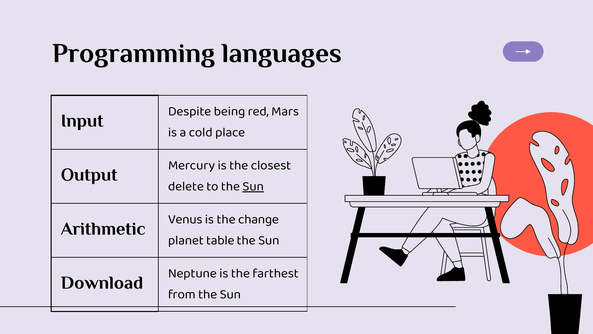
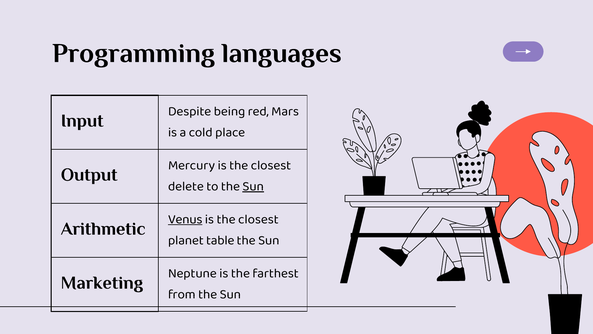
Venus underline: none -> present
change at (258, 219): change -> closest
Download: Download -> Marketing
